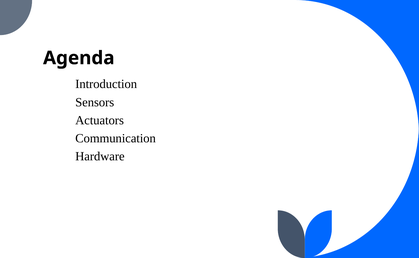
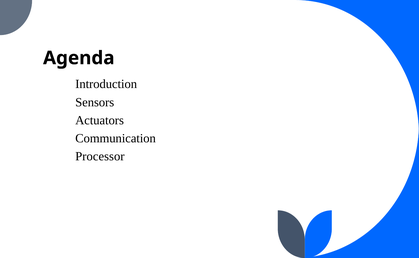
Hardware: Hardware -> Processor
